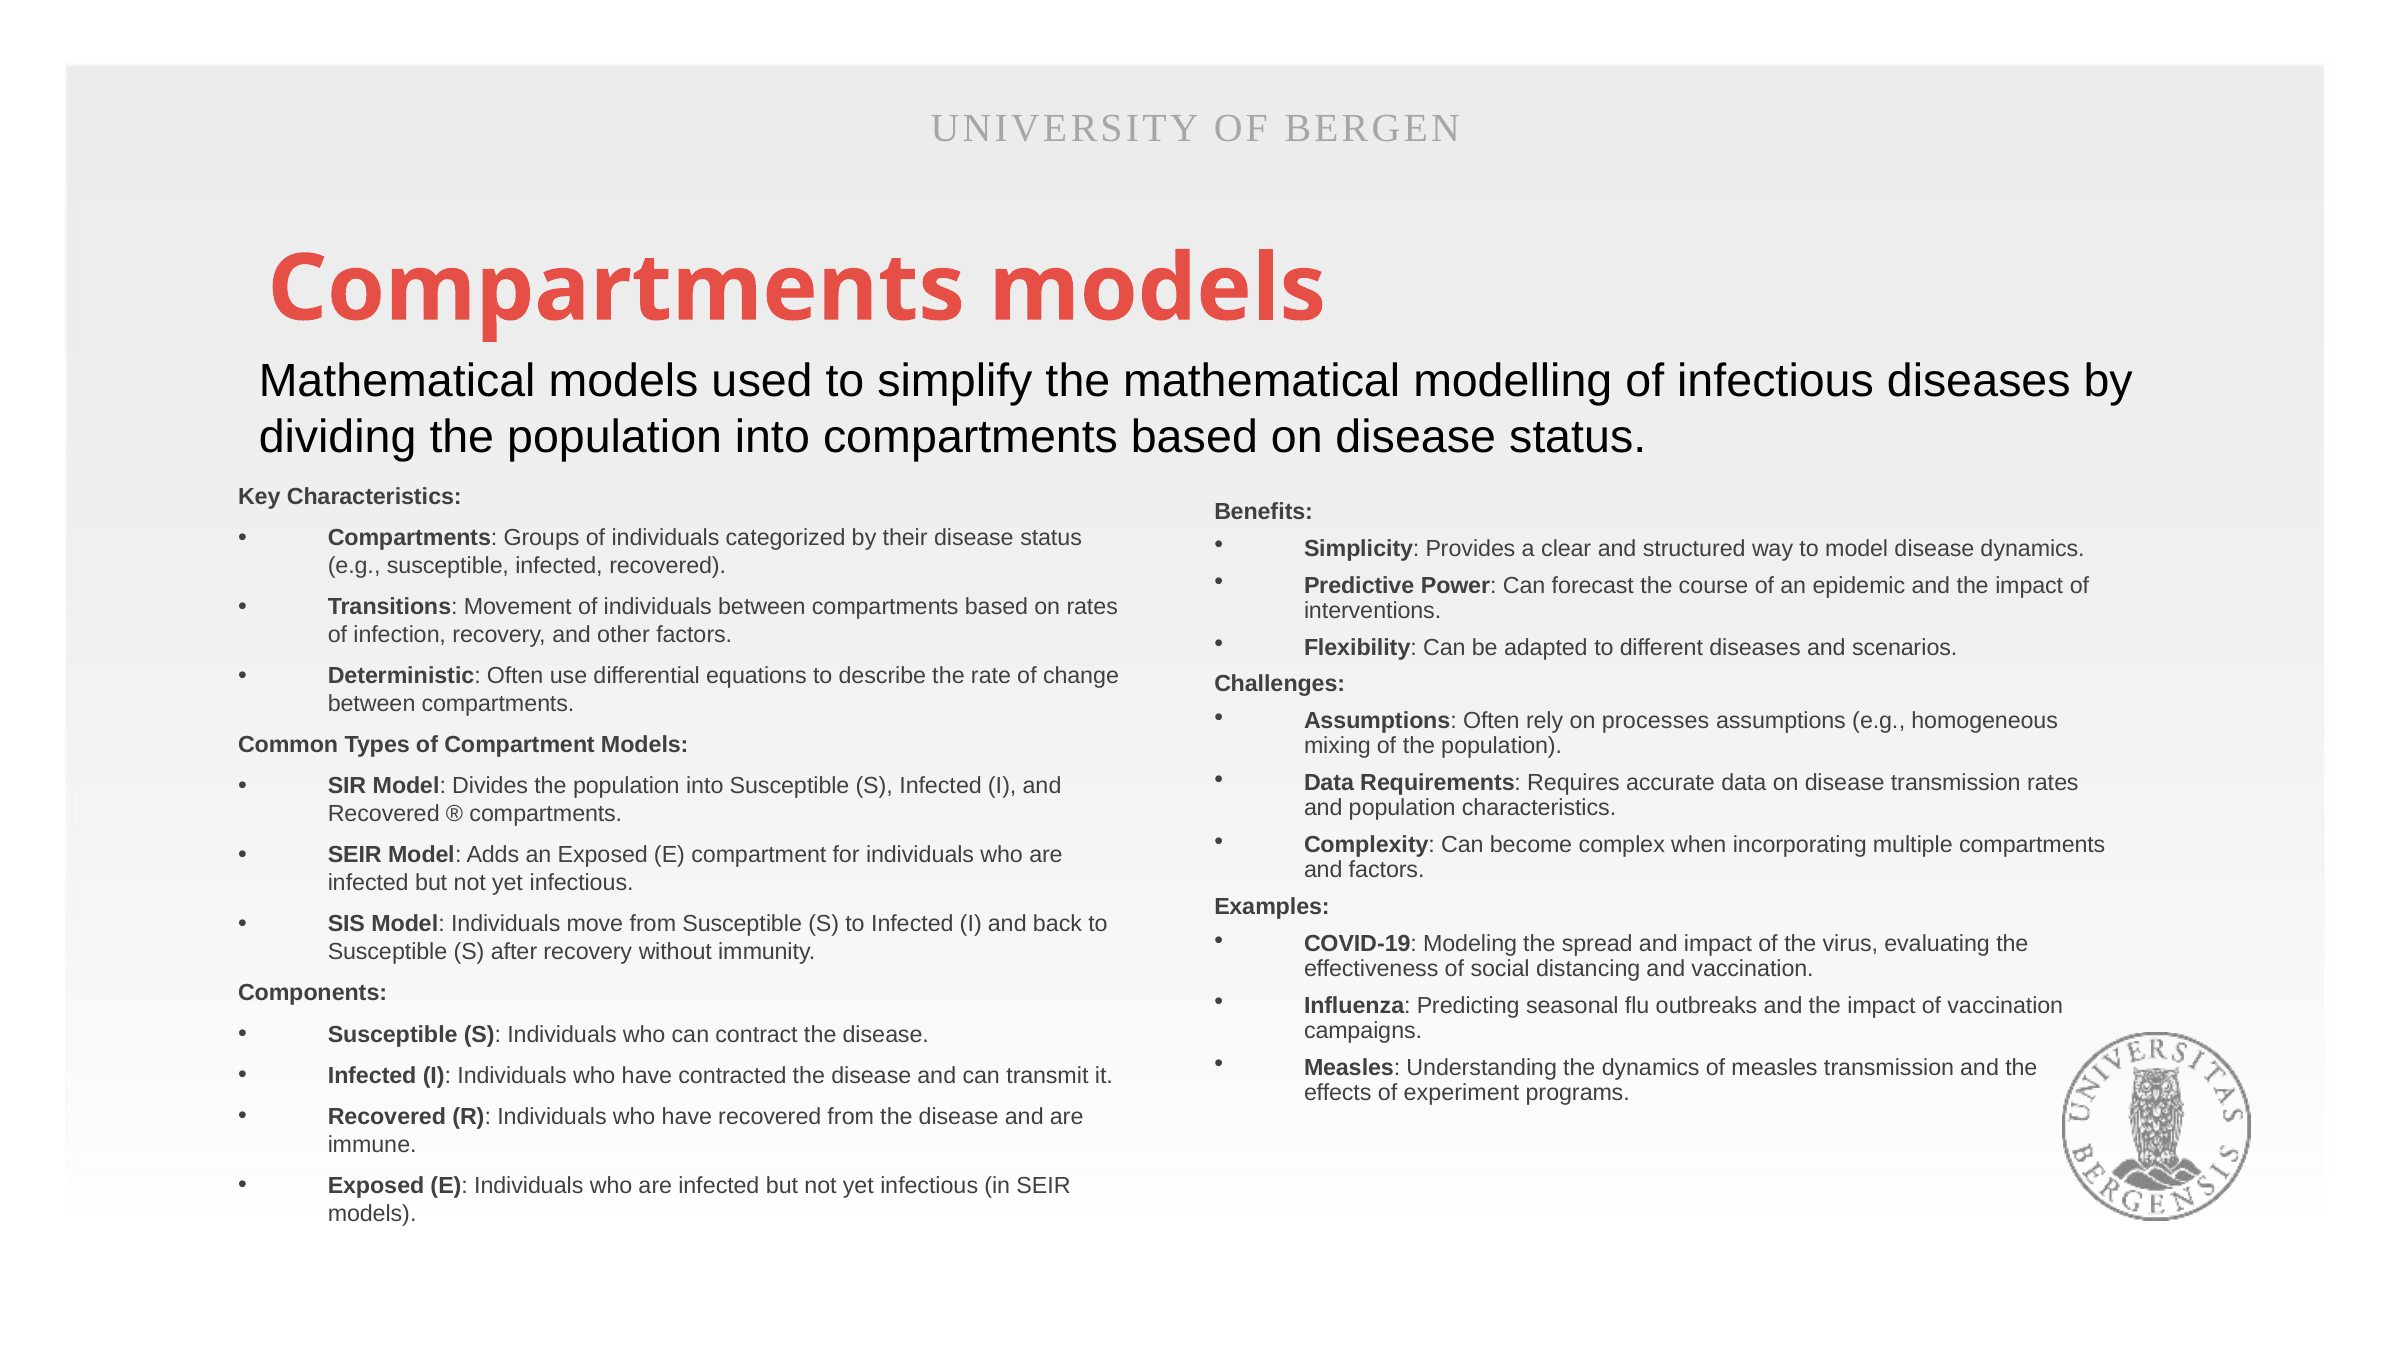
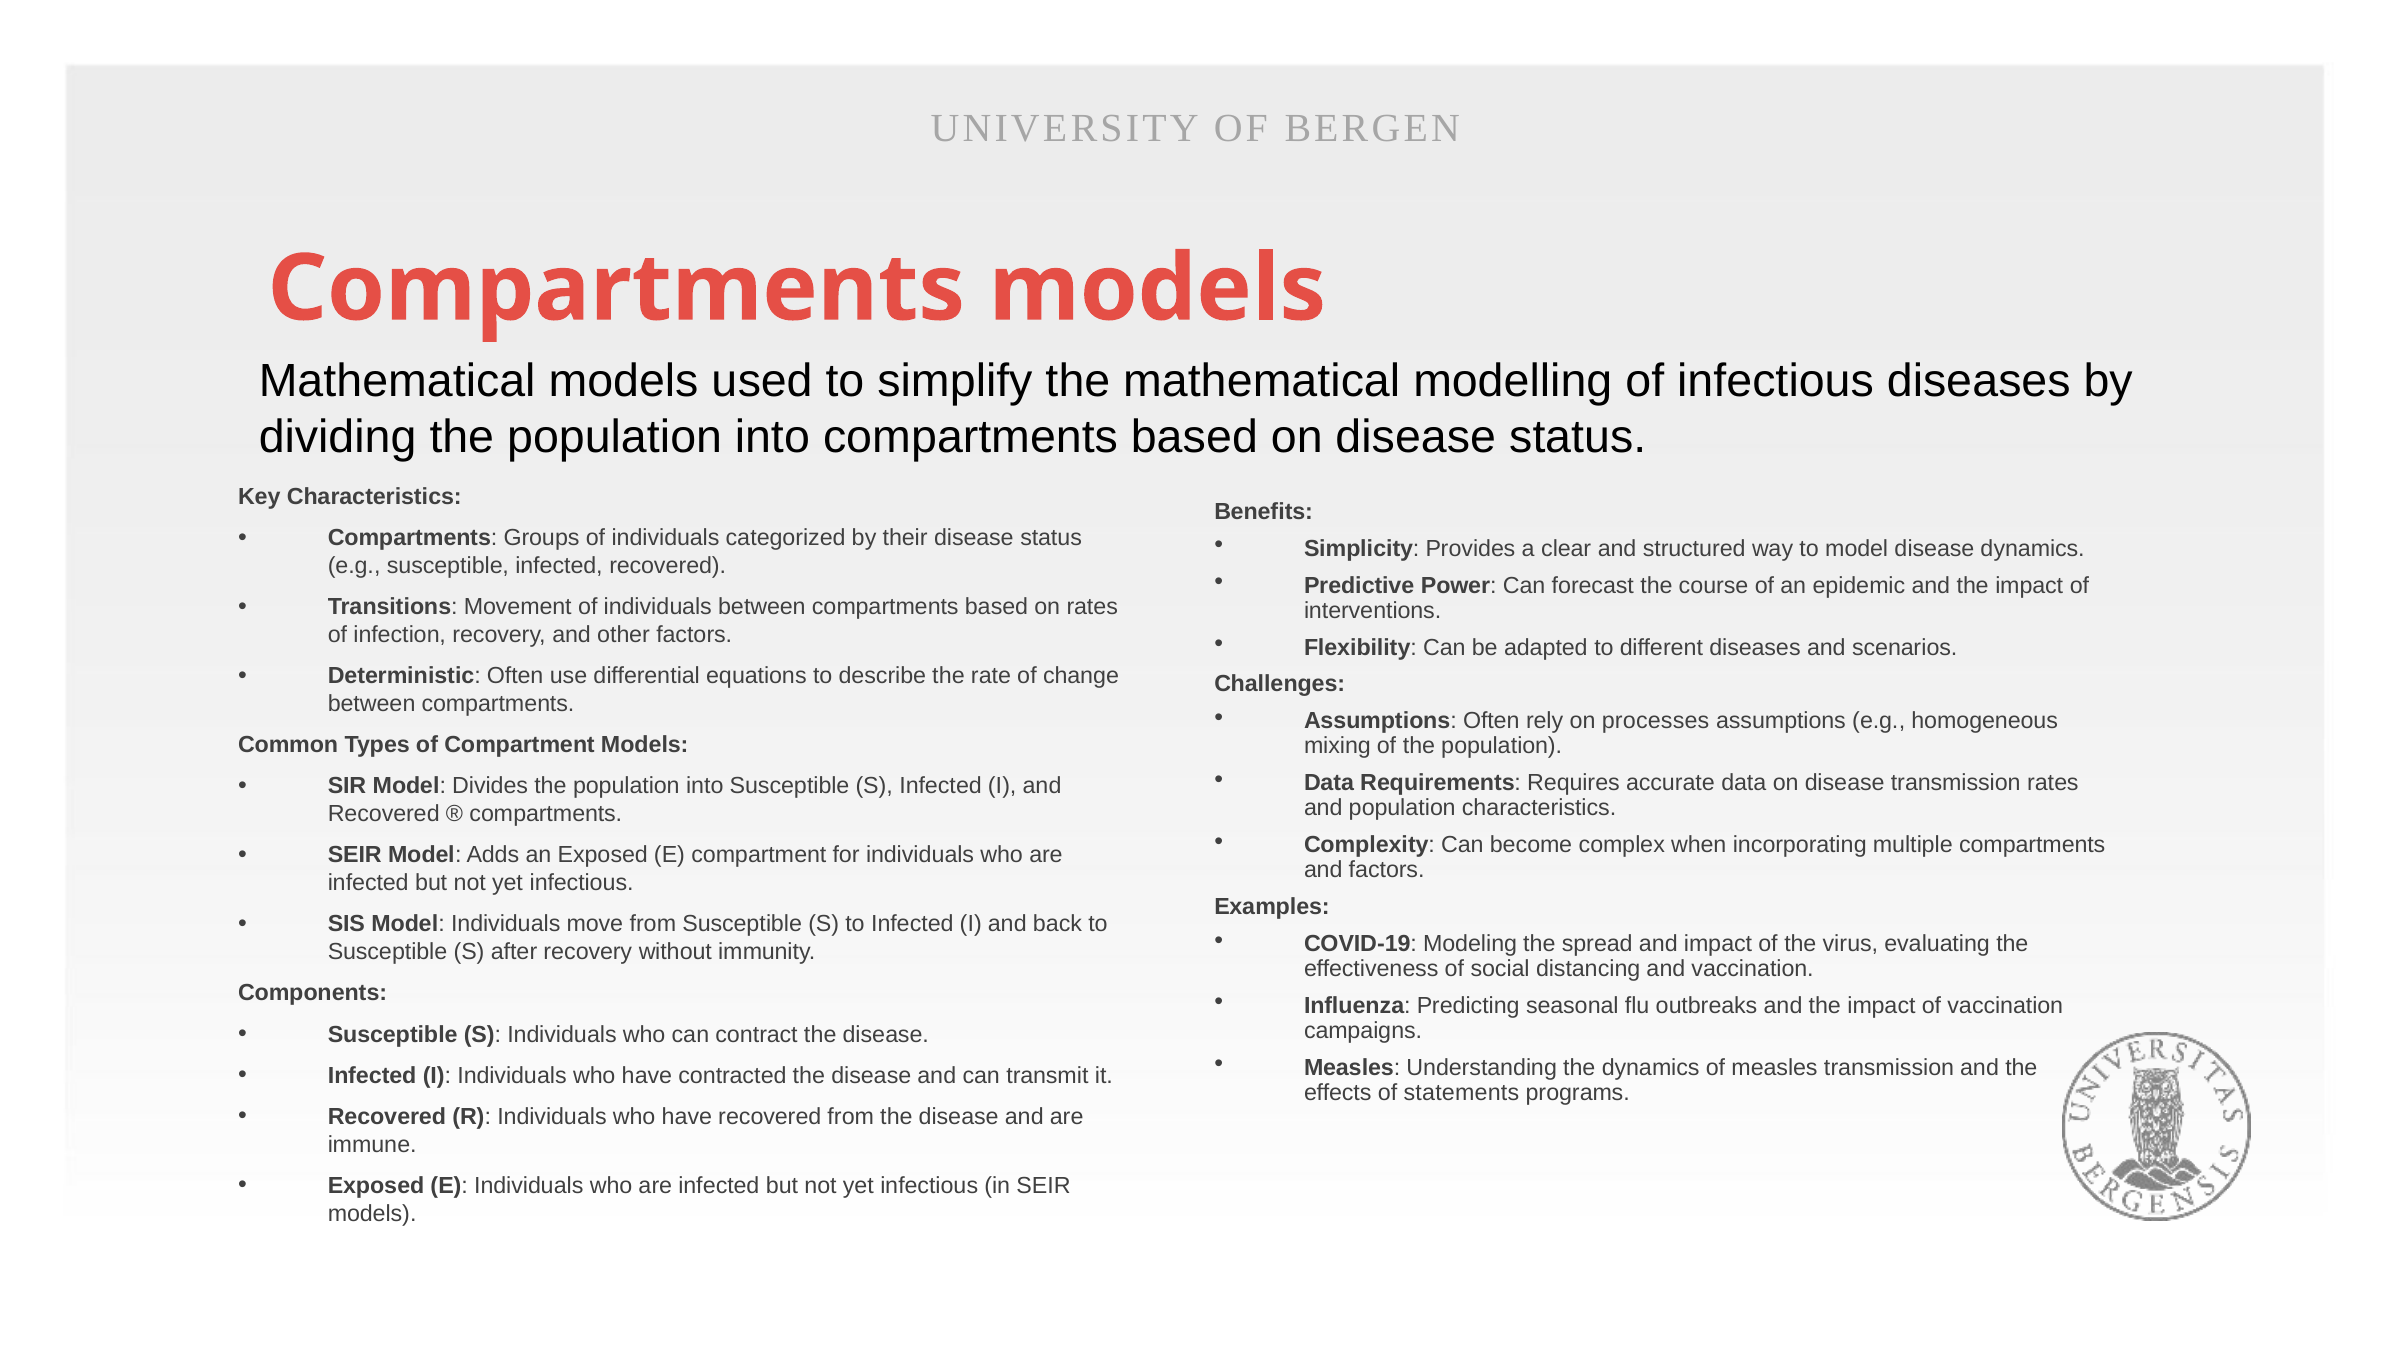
experiment: experiment -> statements
